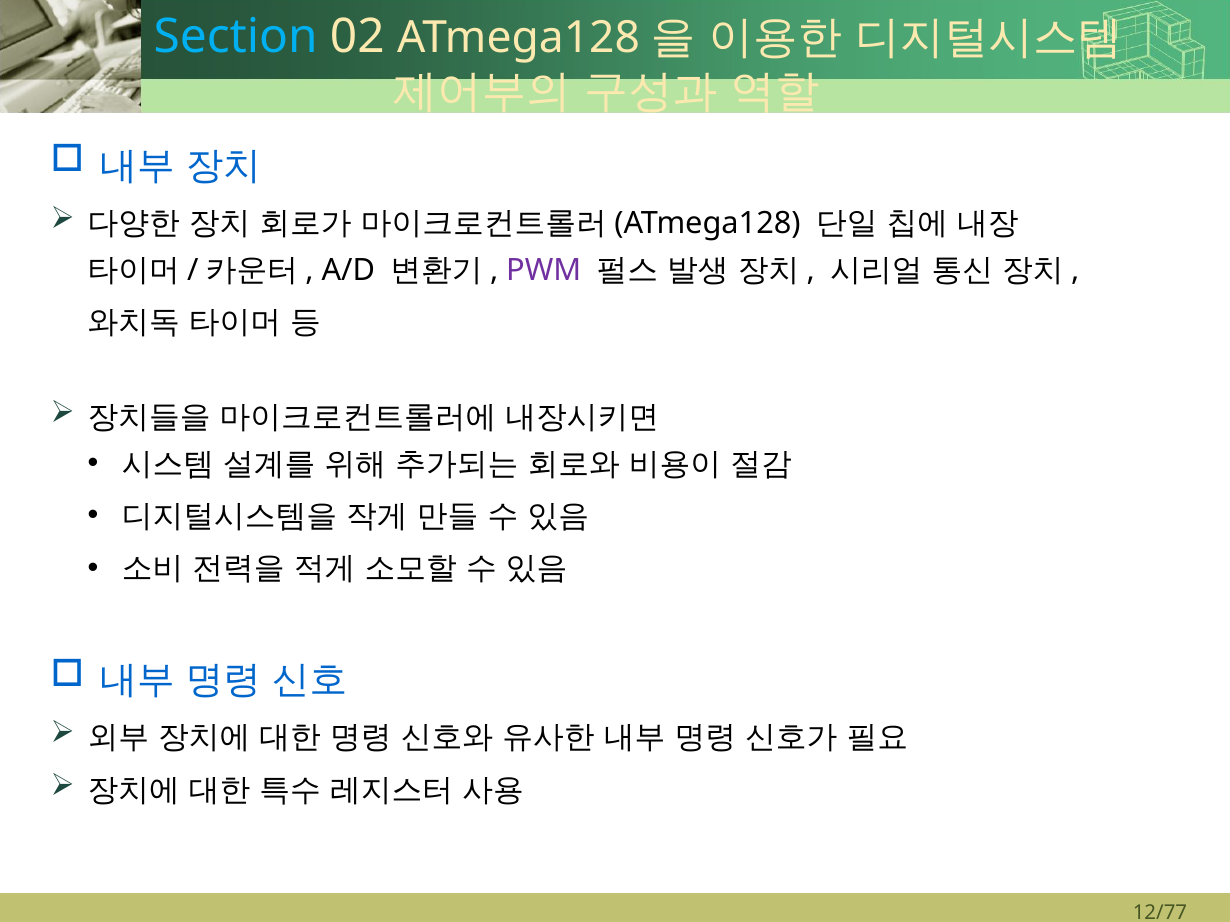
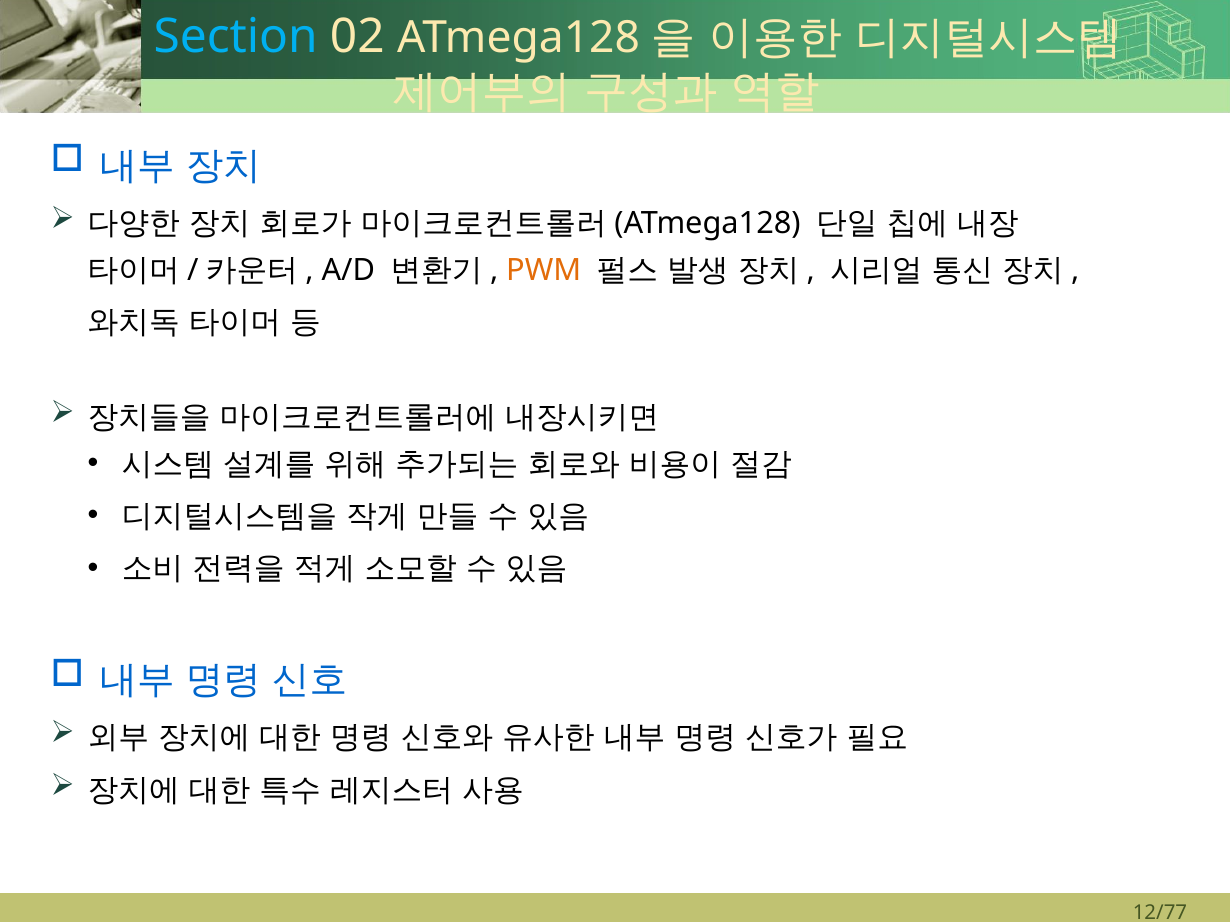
PWM colour: purple -> orange
